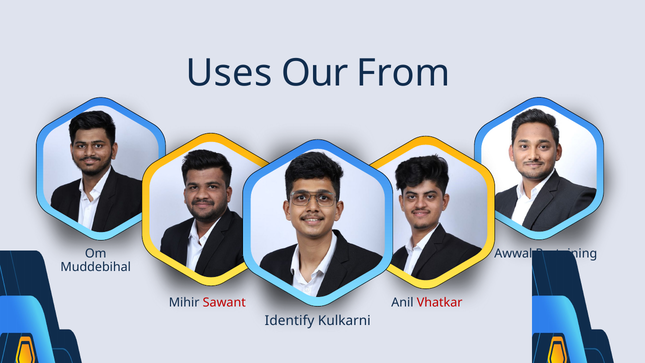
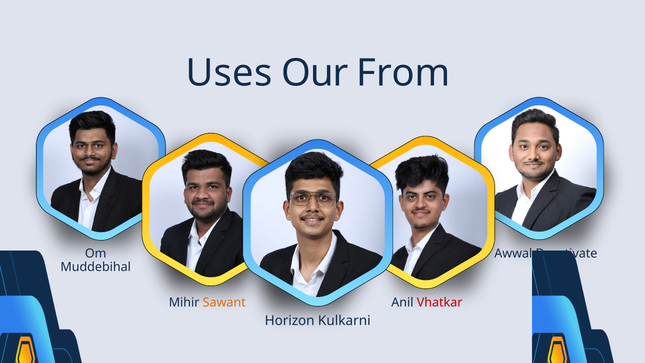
Pertaining: Pertaining -> Deactivate
Sawant colour: red -> orange
Identify: Identify -> Horizon
